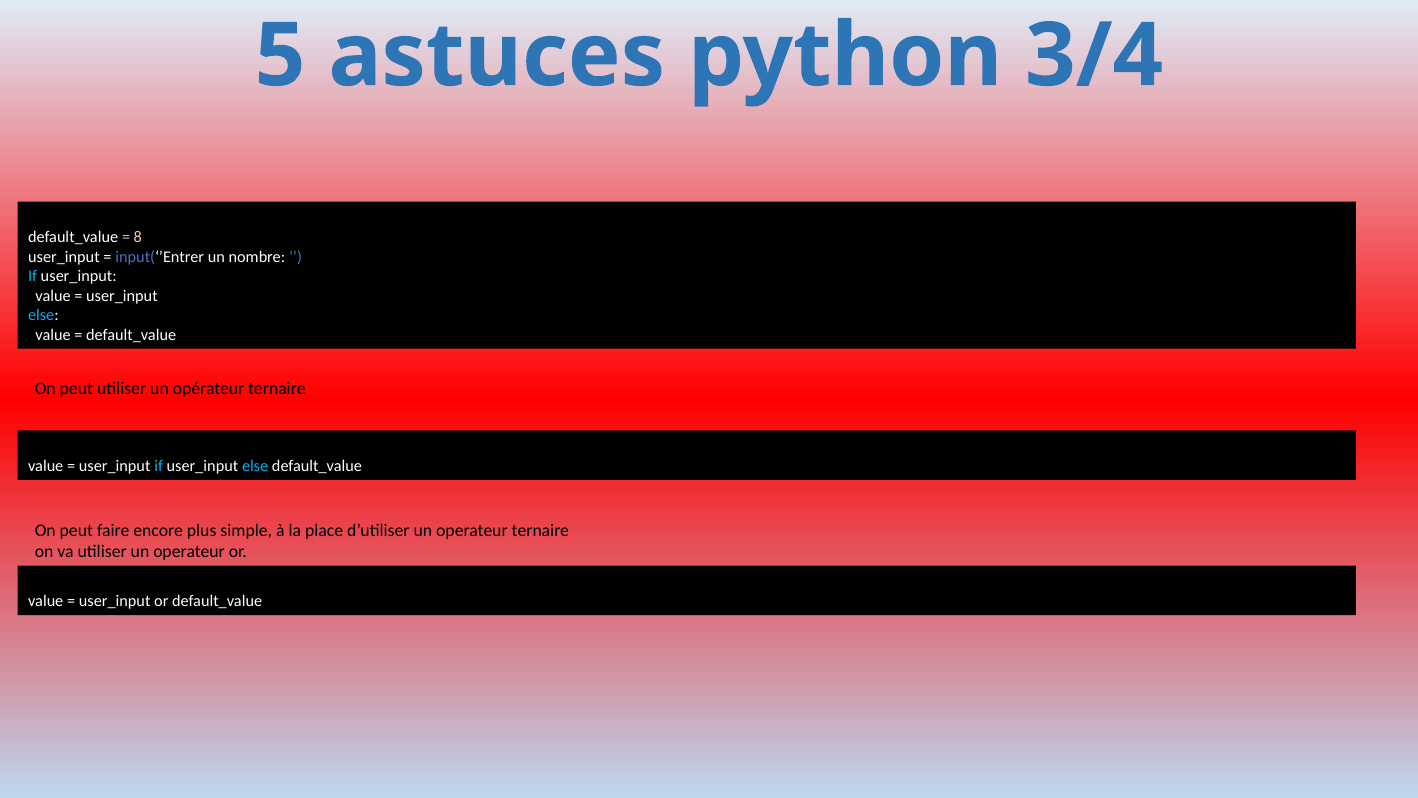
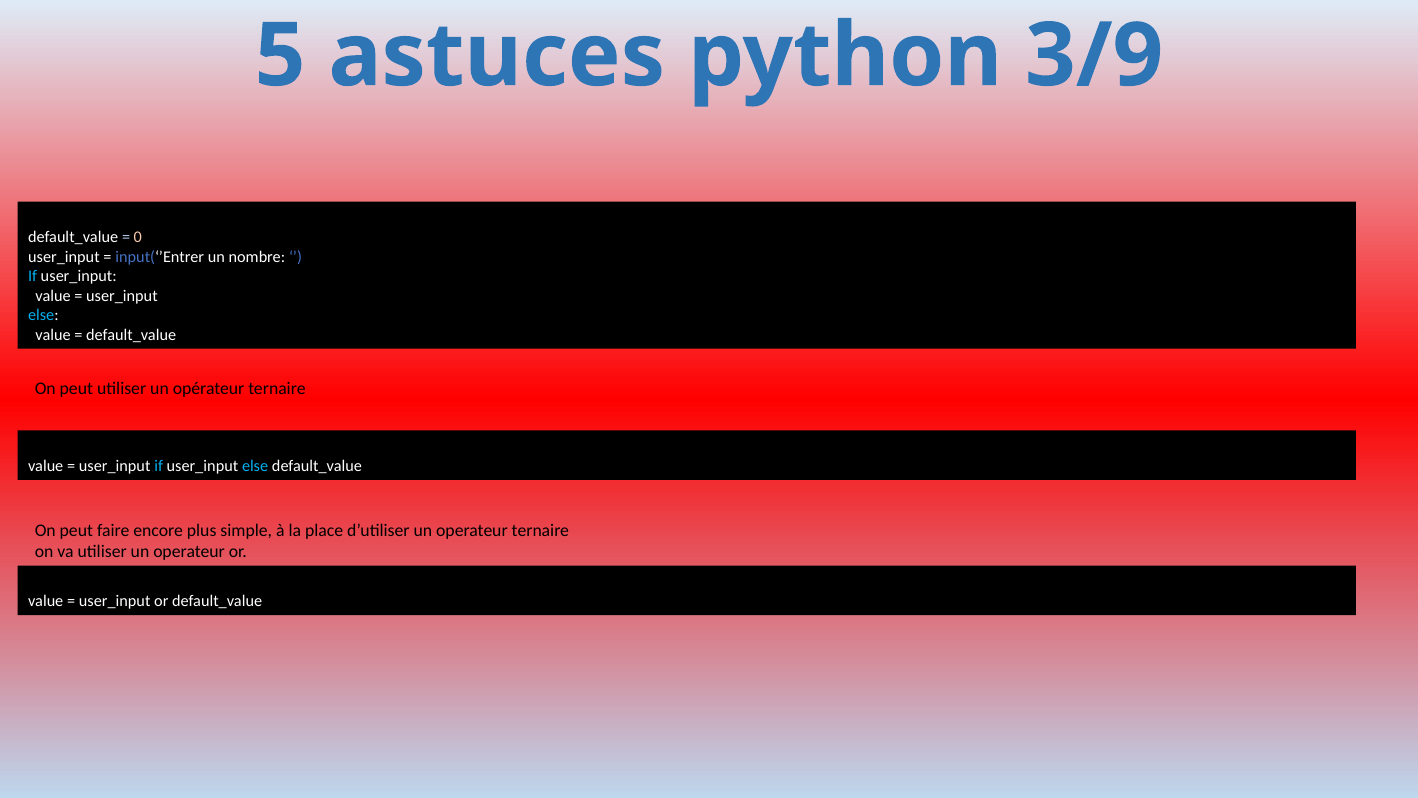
3/4: 3/4 -> 3/9
8: 8 -> 0
